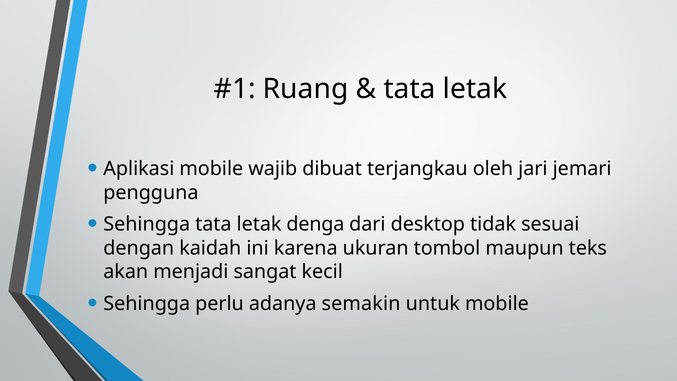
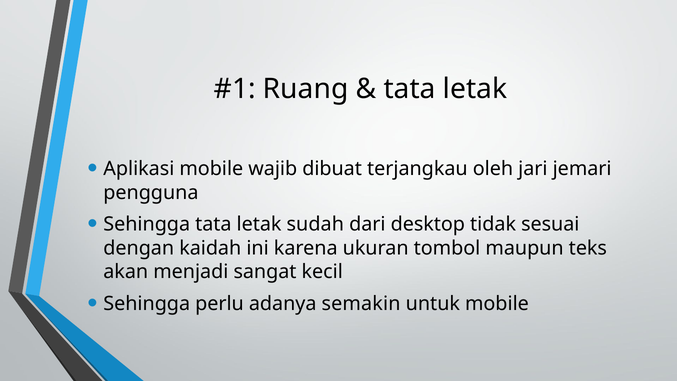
denga: denga -> sudah
